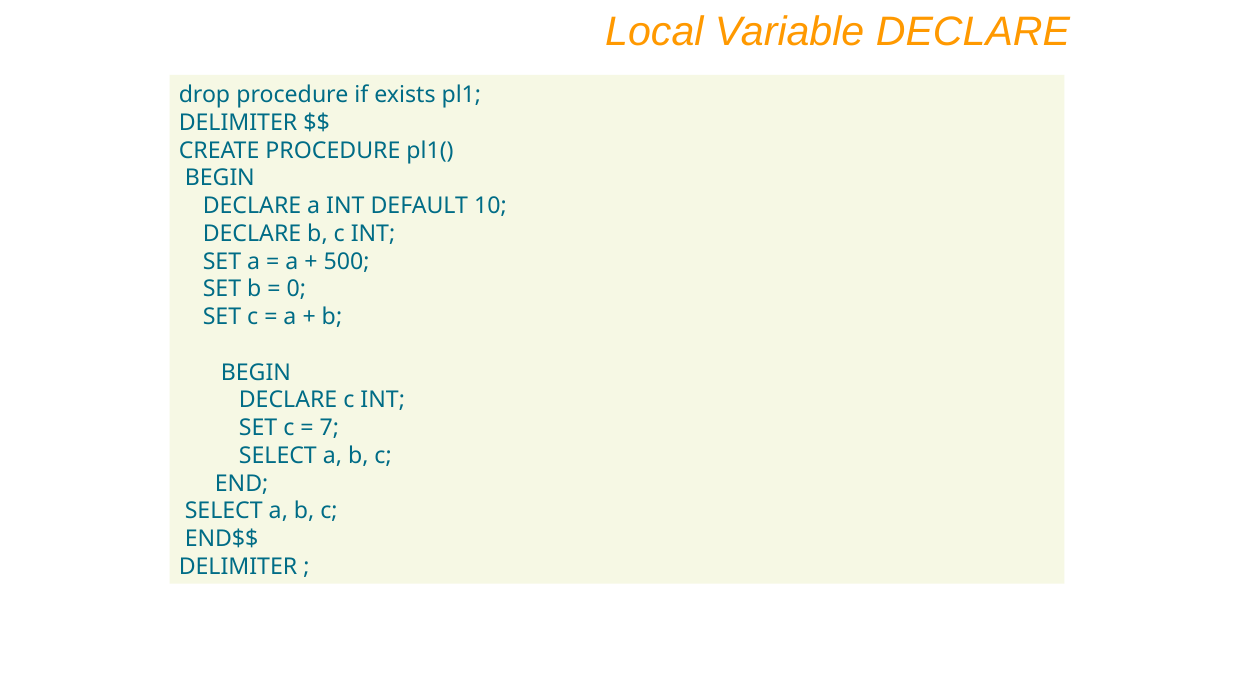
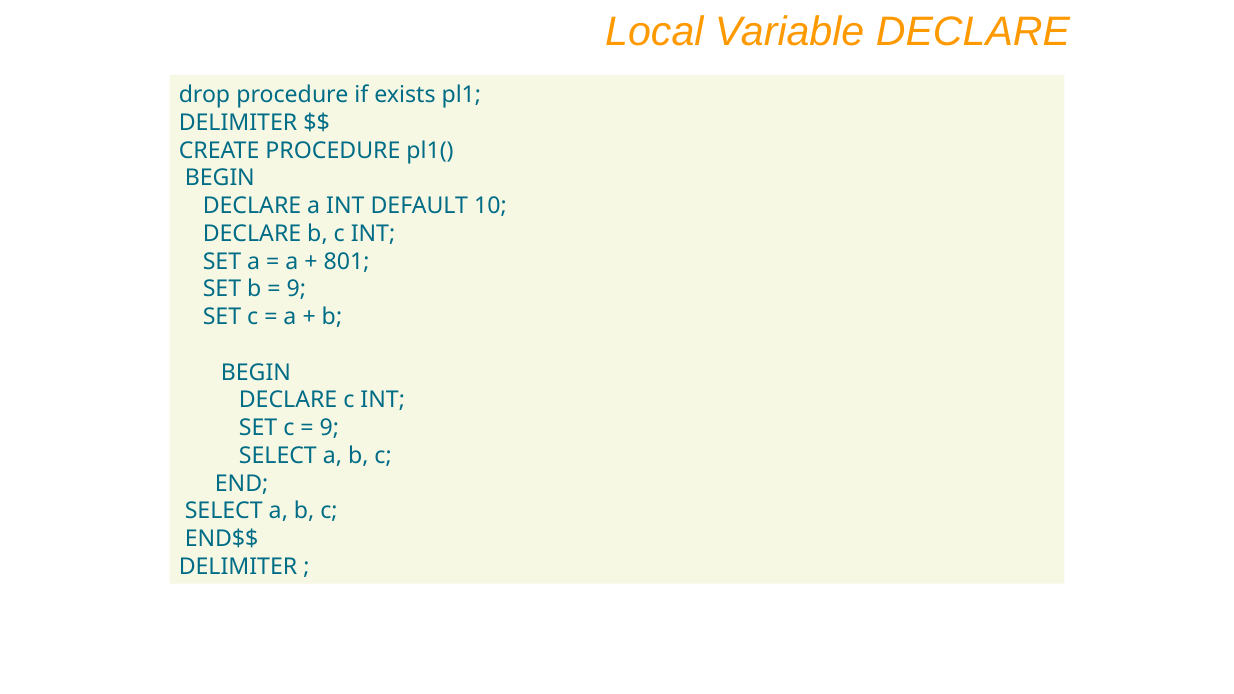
500: 500 -> 801
0 at (296, 289): 0 -> 9
7 at (329, 428): 7 -> 9
